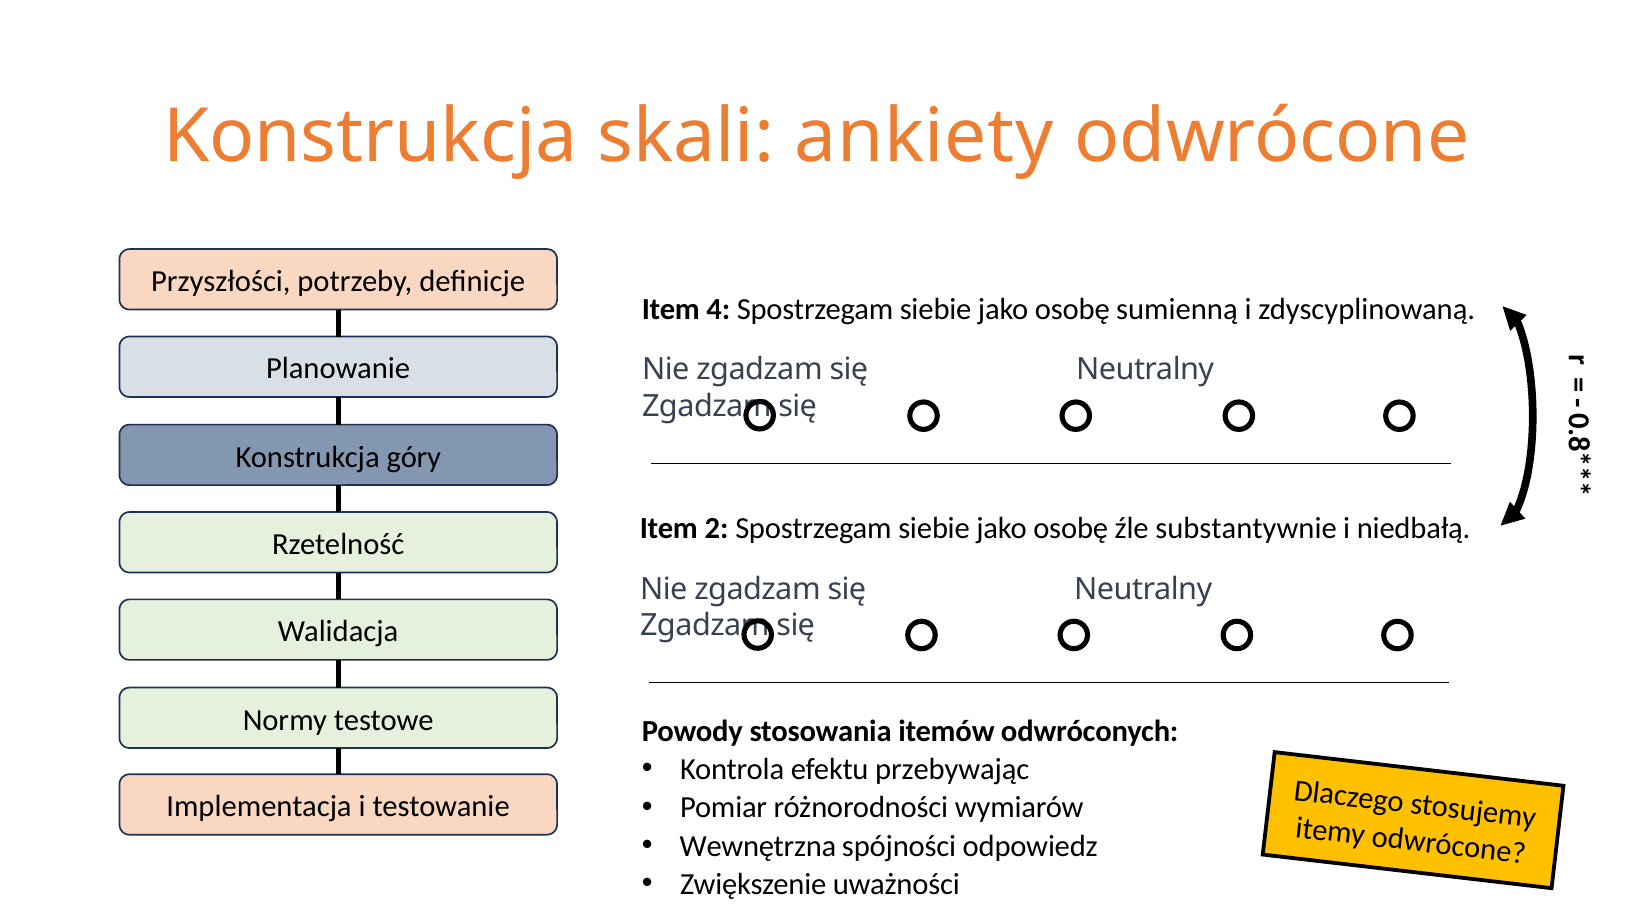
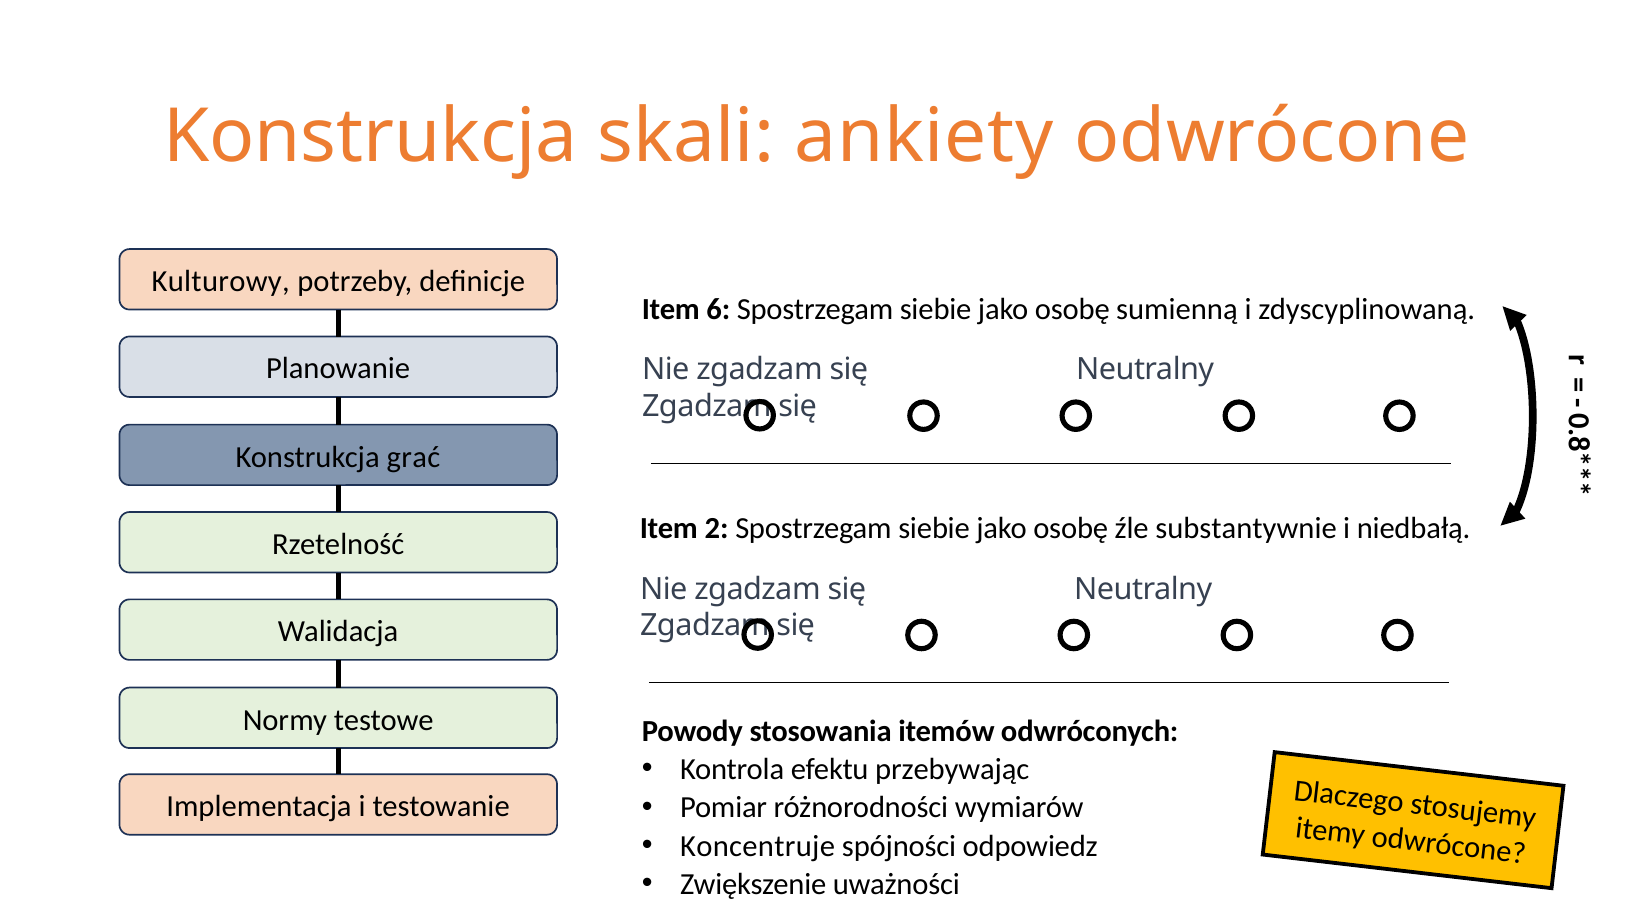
Przyszłości: Przyszłości -> Kulturowy
4: 4 -> 6
góry: góry -> grać
Wewnętrzna: Wewnętrzna -> Koncentruje
